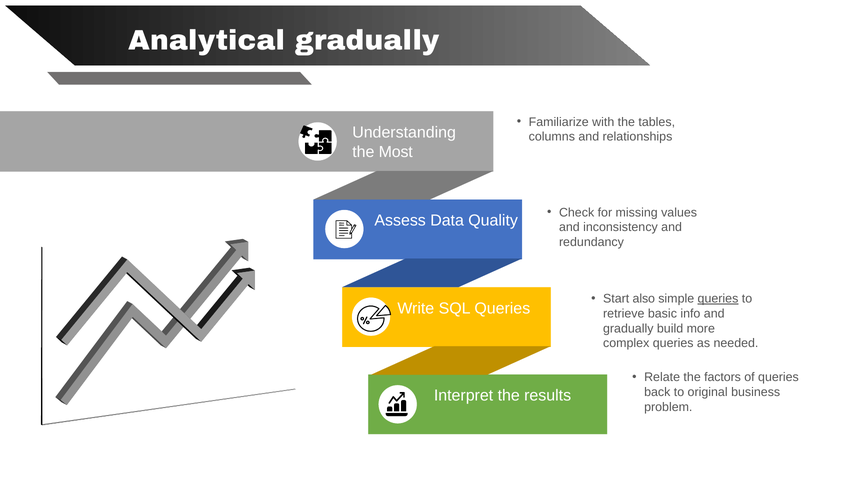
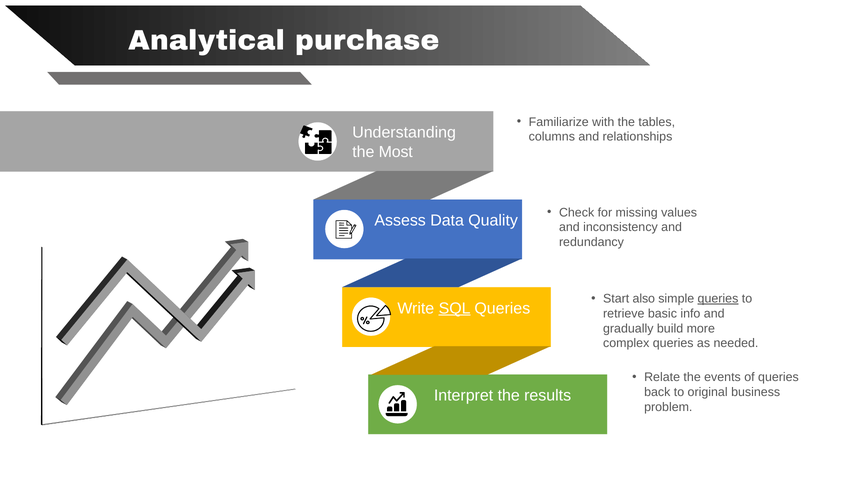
Analytical gradually: gradually -> purchase
SQL underline: none -> present
factors: factors -> events
